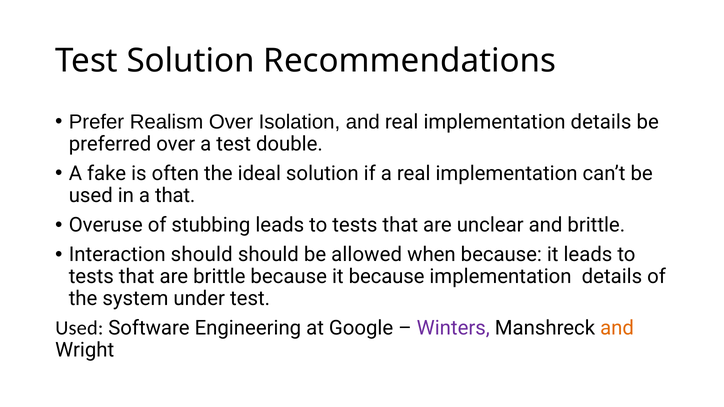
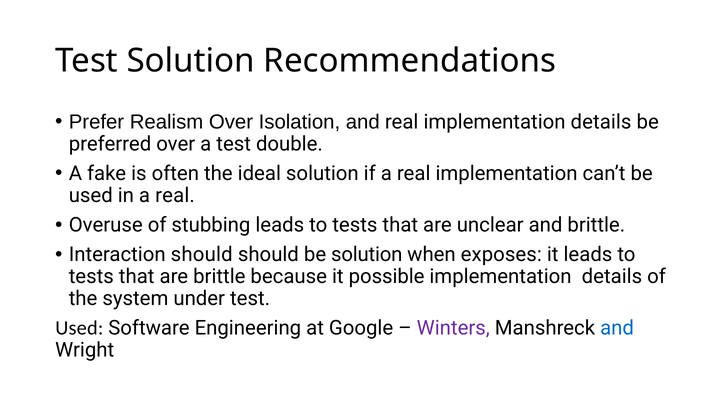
in a that: that -> real
be allowed: allowed -> solution
when because: because -> exposes
it because: because -> possible
and at (617, 328) colour: orange -> blue
